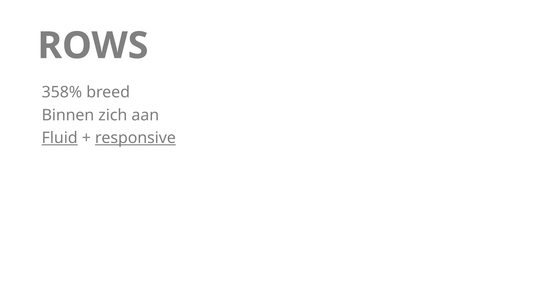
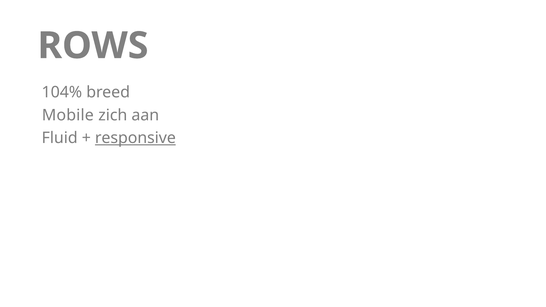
358%: 358% -> 104%
Binnen: Binnen -> Mobile
Fluid underline: present -> none
